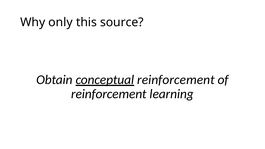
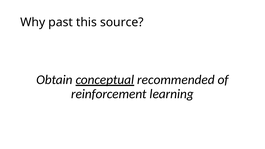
only: only -> past
reinforcement at (176, 80): reinforcement -> recommended
